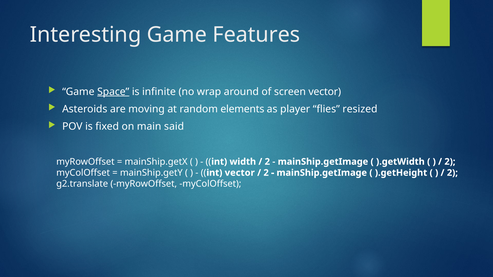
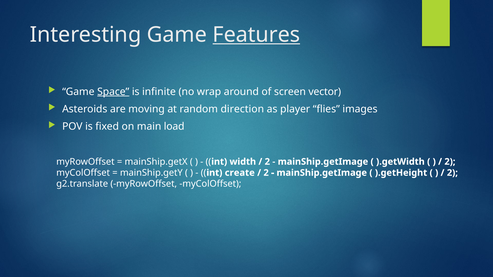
Features underline: none -> present
elements: elements -> direction
resized: resized -> images
said: said -> load
int vector: vector -> create
